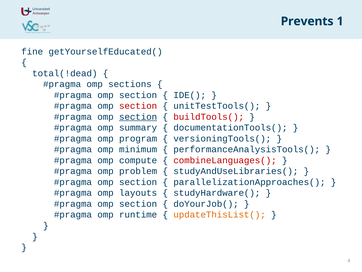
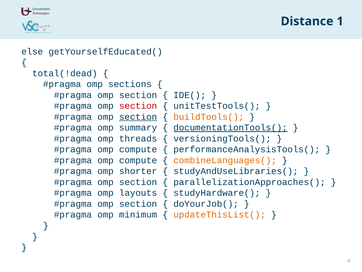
Prevents: Prevents -> Distance
fine: fine -> else
buildTools( colour: red -> orange
documentationTools( underline: none -> present
program: program -> threads
minimum at (138, 149): minimum -> compute
combineLanguages( colour: red -> orange
problem: problem -> shorter
runtime: runtime -> minimum
